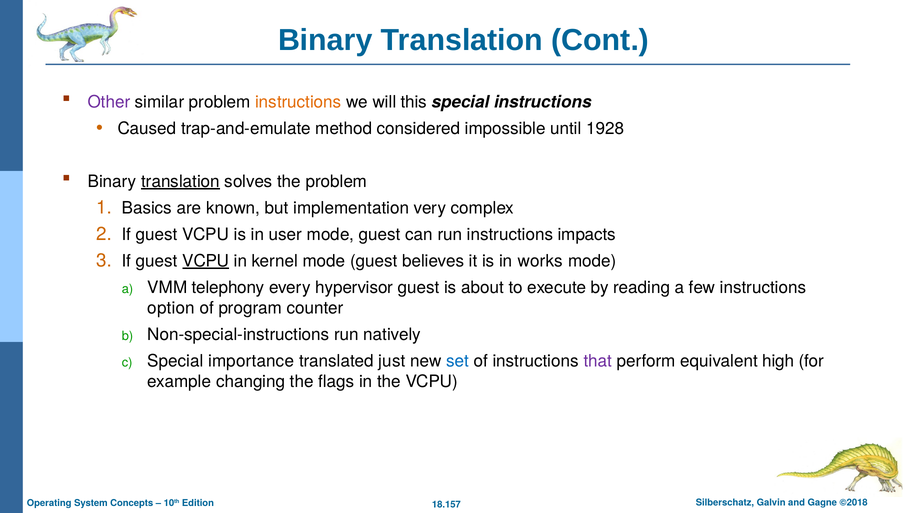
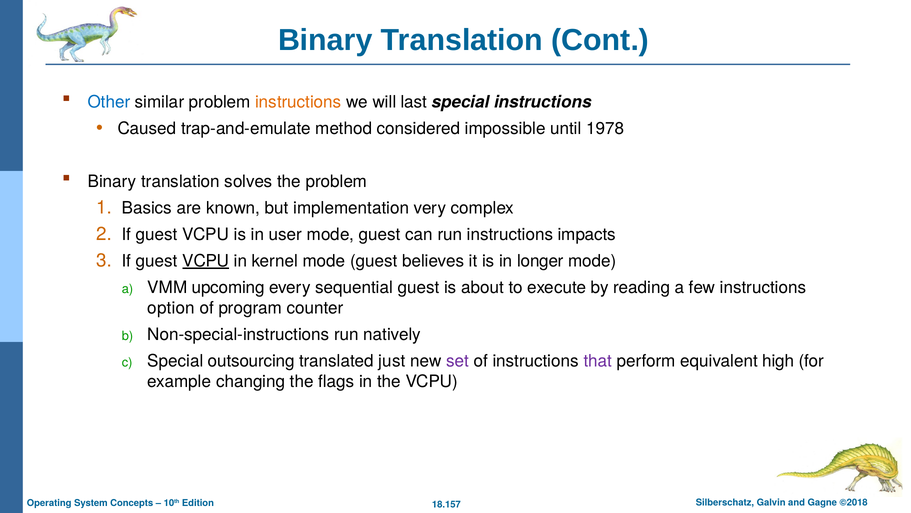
Other colour: purple -> blue
this: this -> last
1928: 1928 -> 1978
translation at (180, 181) underline: present -> none
works: works -> longer
telephony: telephony -> upcoming
hypervisor: hypervisor -> sequential
importance: importance -> outsourcing
set colour: blue -> purple
